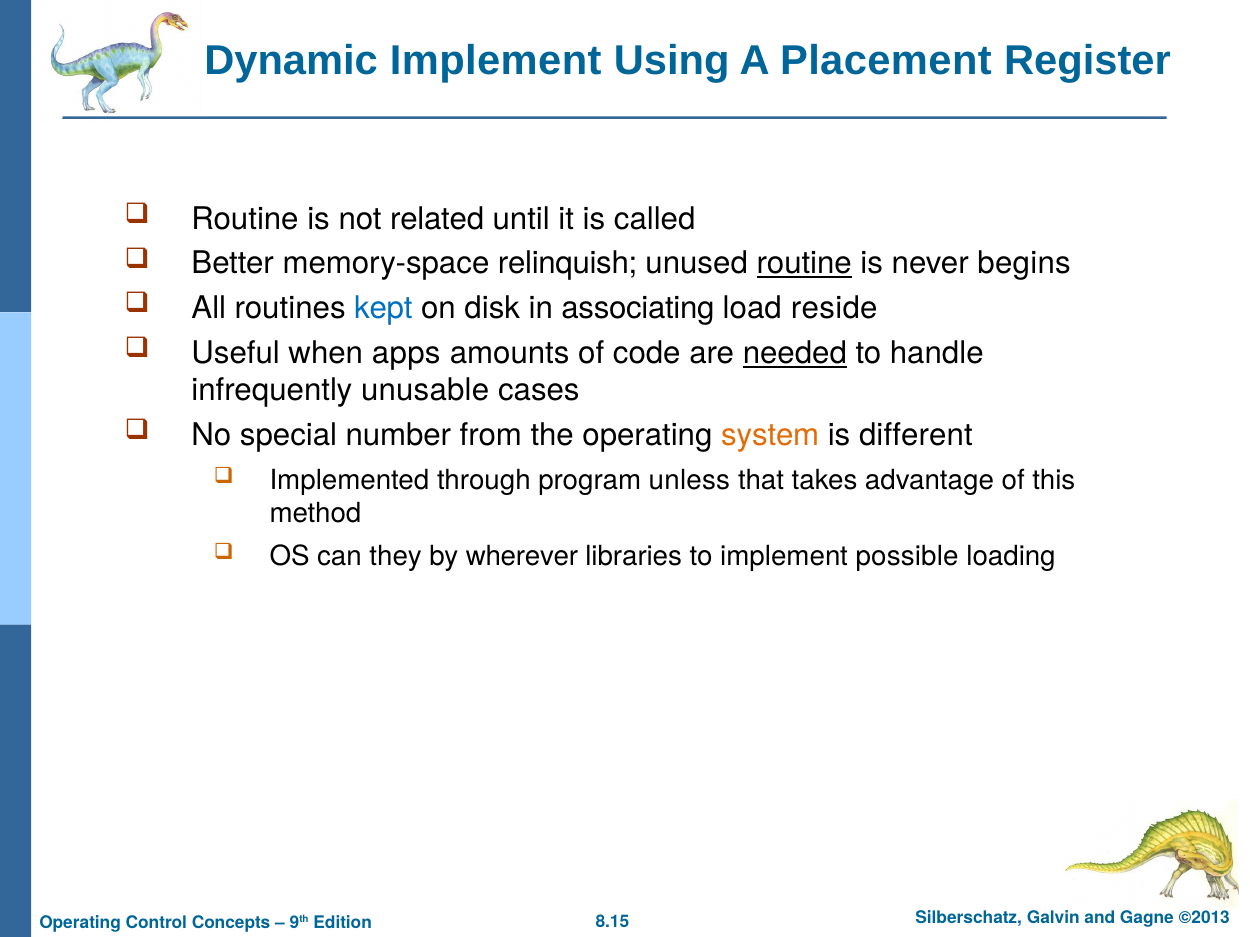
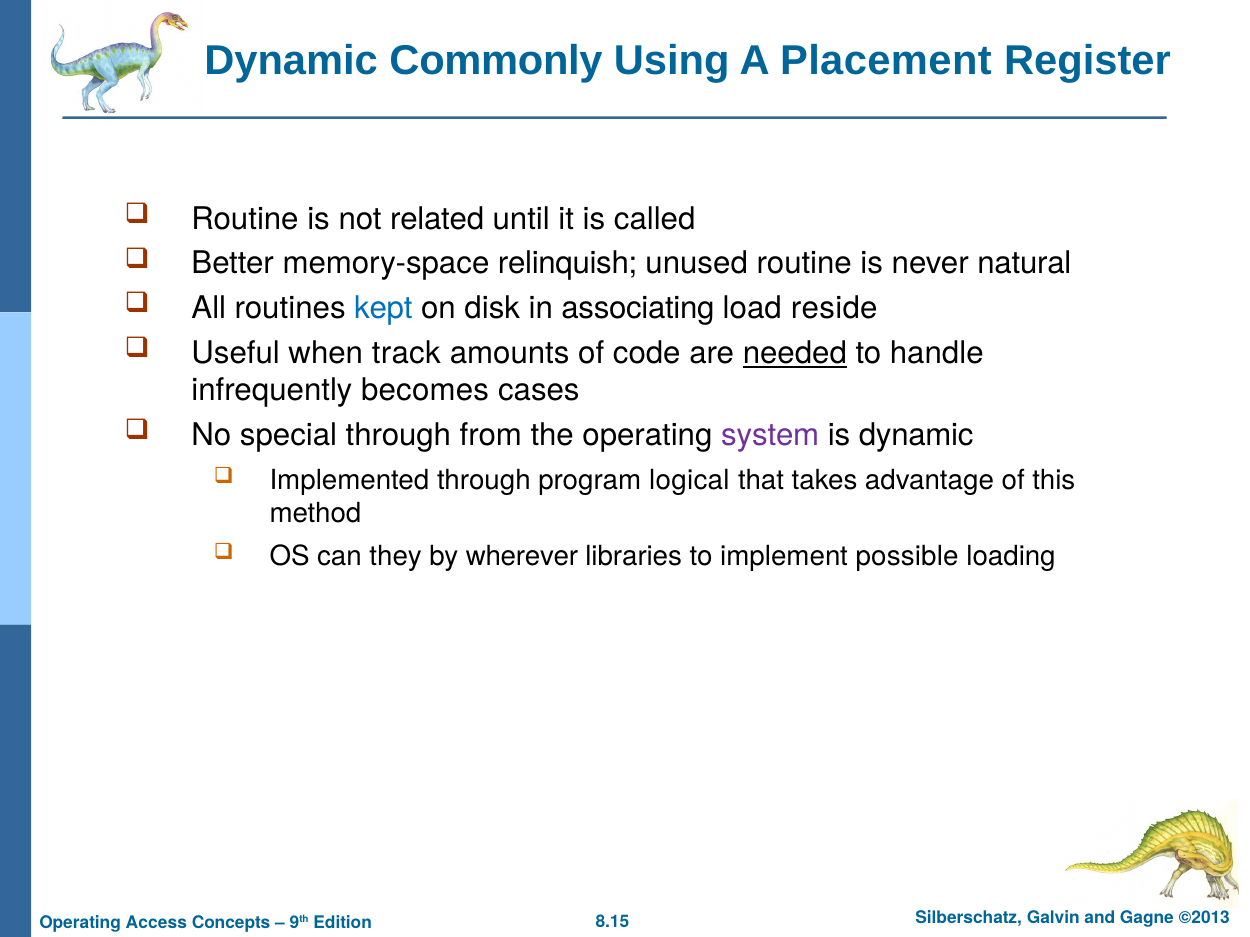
Dynamic Implement: Implement -> Commonly
routine at (804, 264) underline: present -> none
begins: begins -> natural
apps: apps -> track
unusable: unusable -> becomes
special number: number -> through
system colour: orange -> purple
is different: different -> dynamic
unless: unless -> logical
Control: Control -> Access
